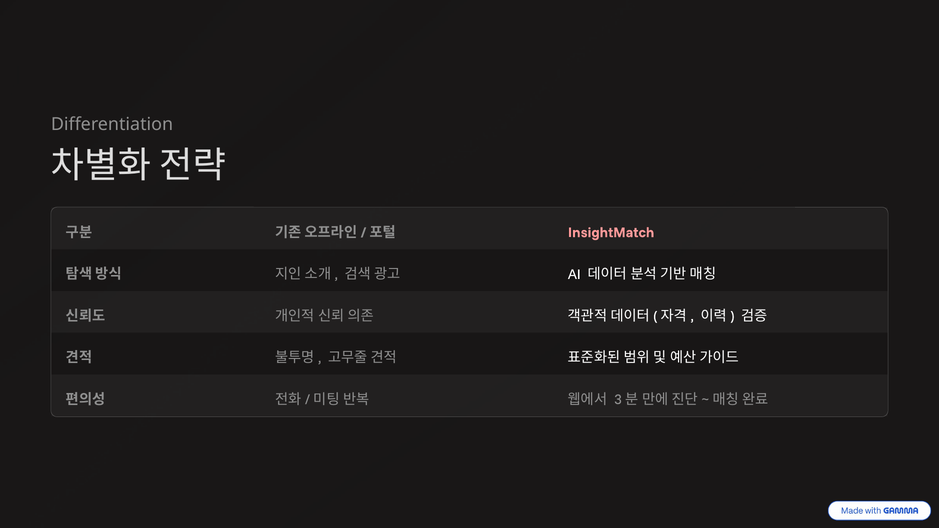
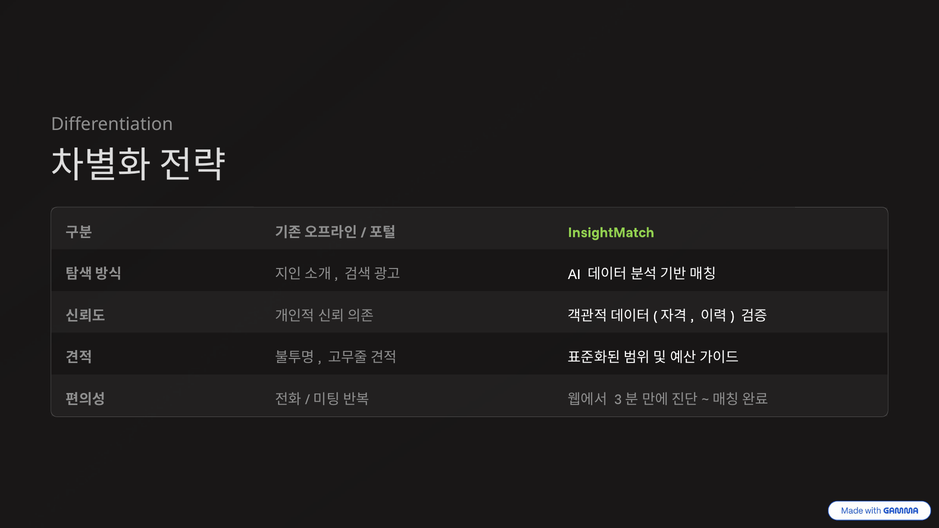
InsightMatch colour: pink -> light green
